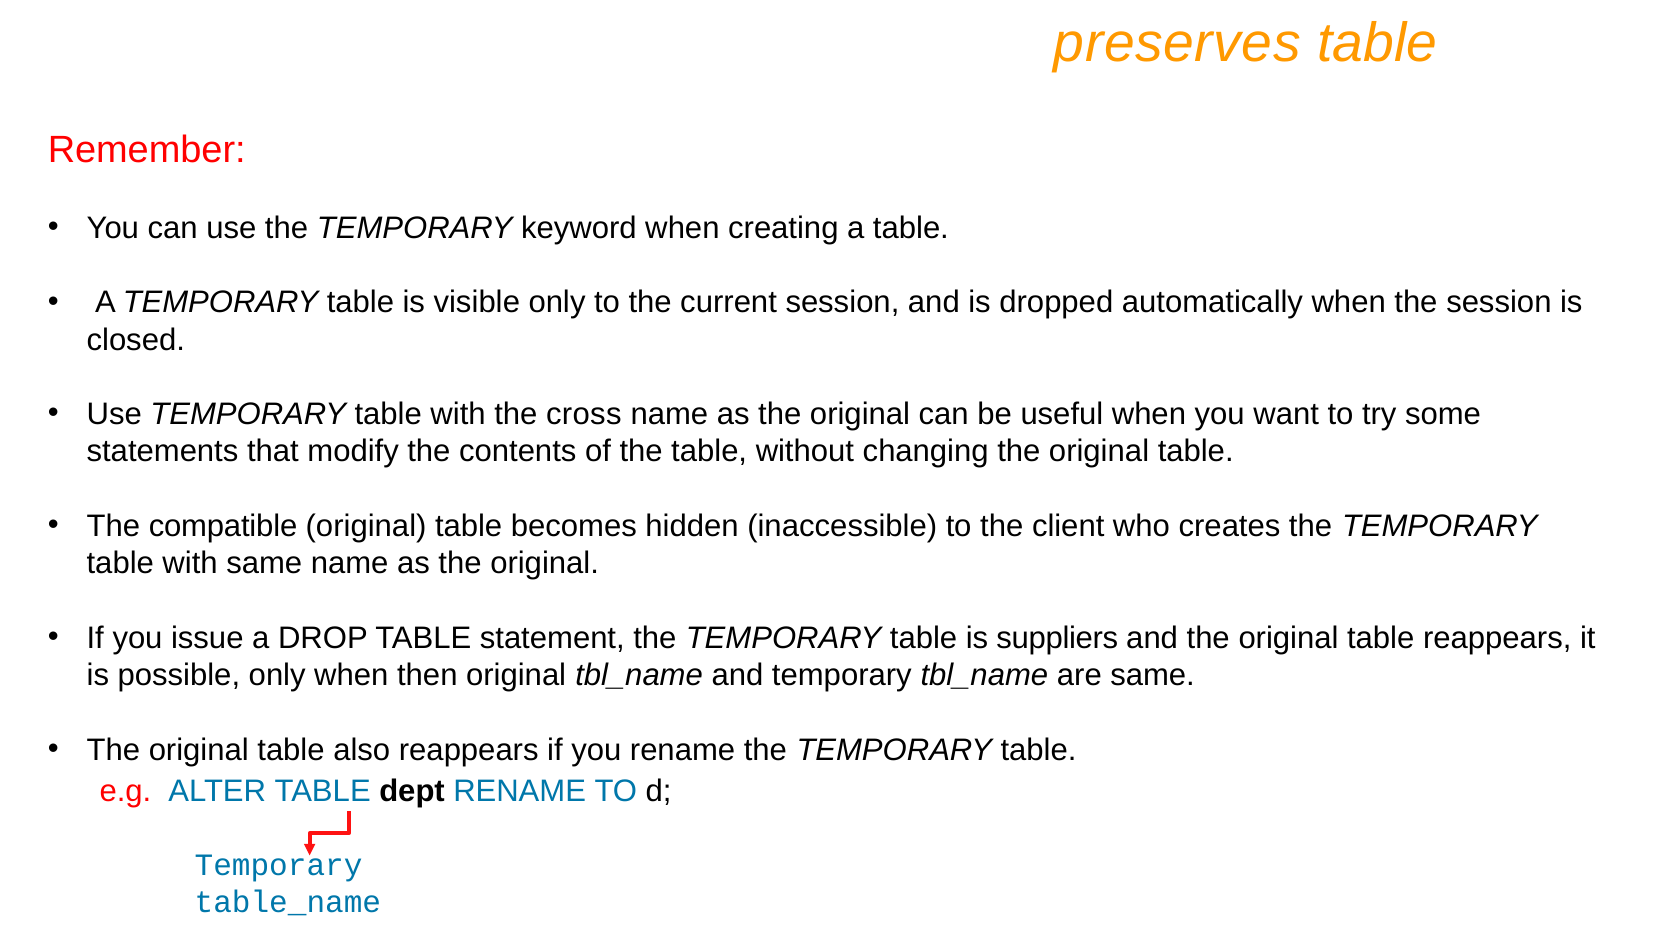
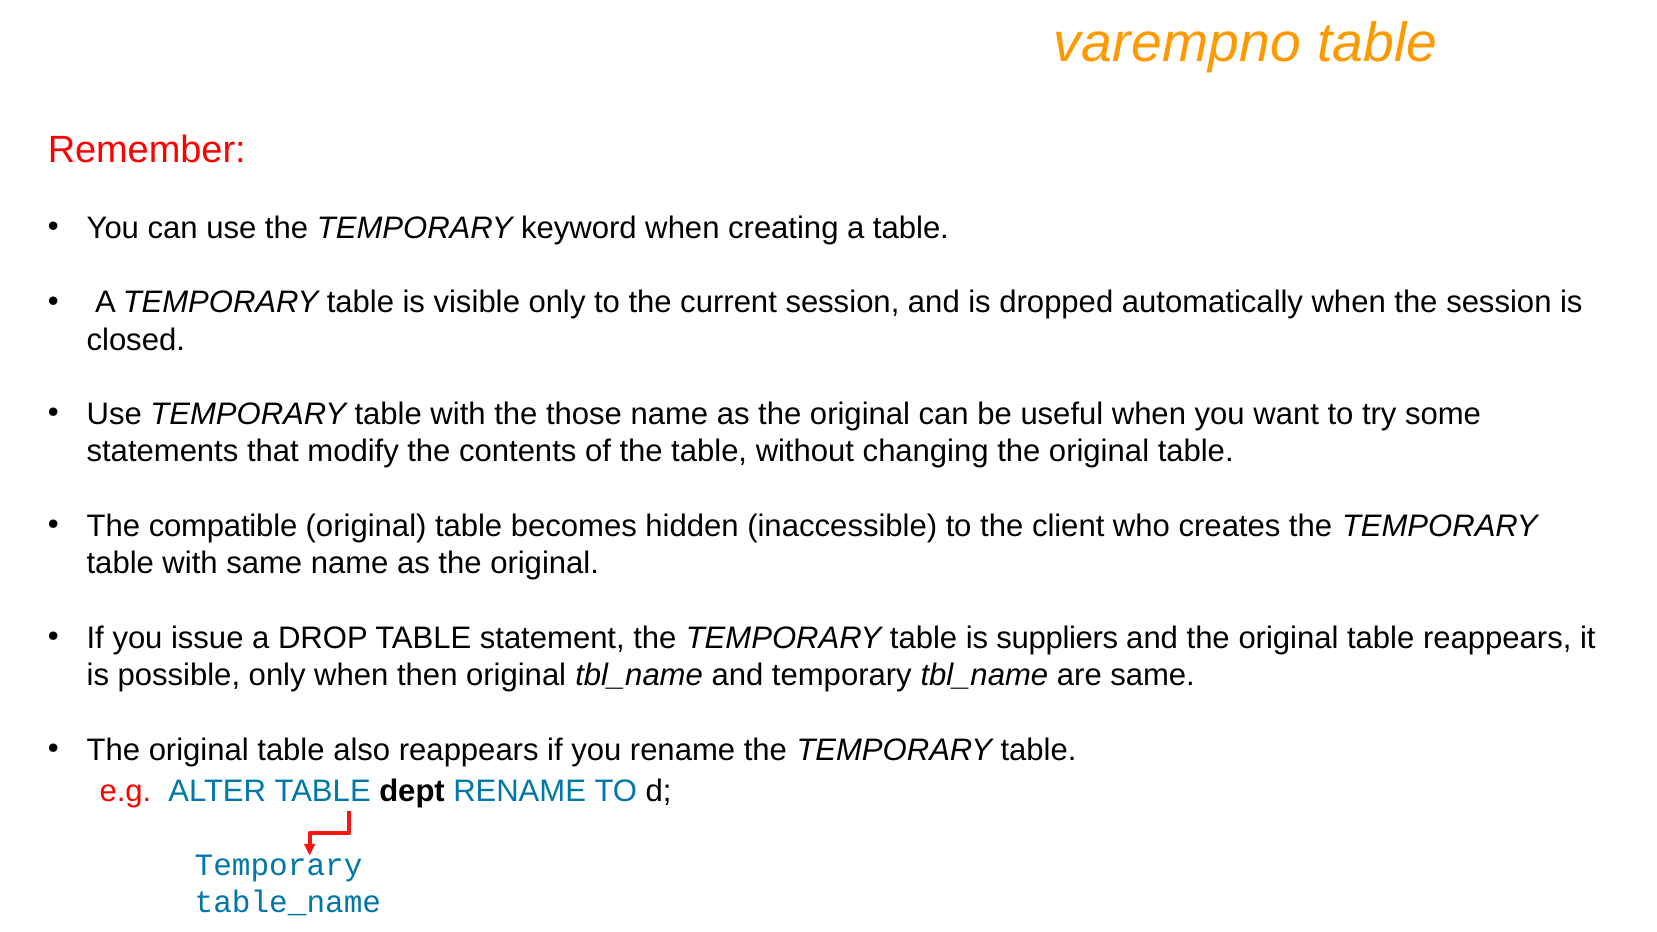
preserves: preserves -> varempno
cross: cross -> those
